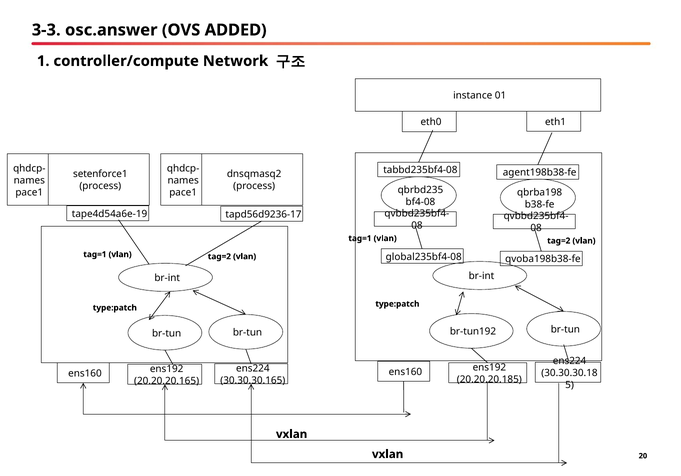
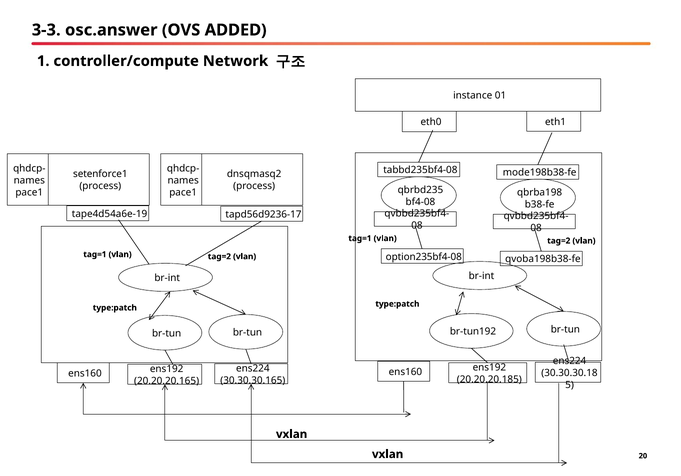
agent198b38-fe: agent198b38-fe -> mode198b38-fe
global235bf4-08: global235bf4-08 -> option235bf4-08
